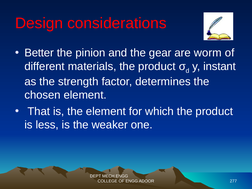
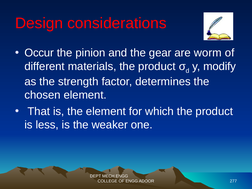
Better: Better -> Occur
instant: instant -> modify
